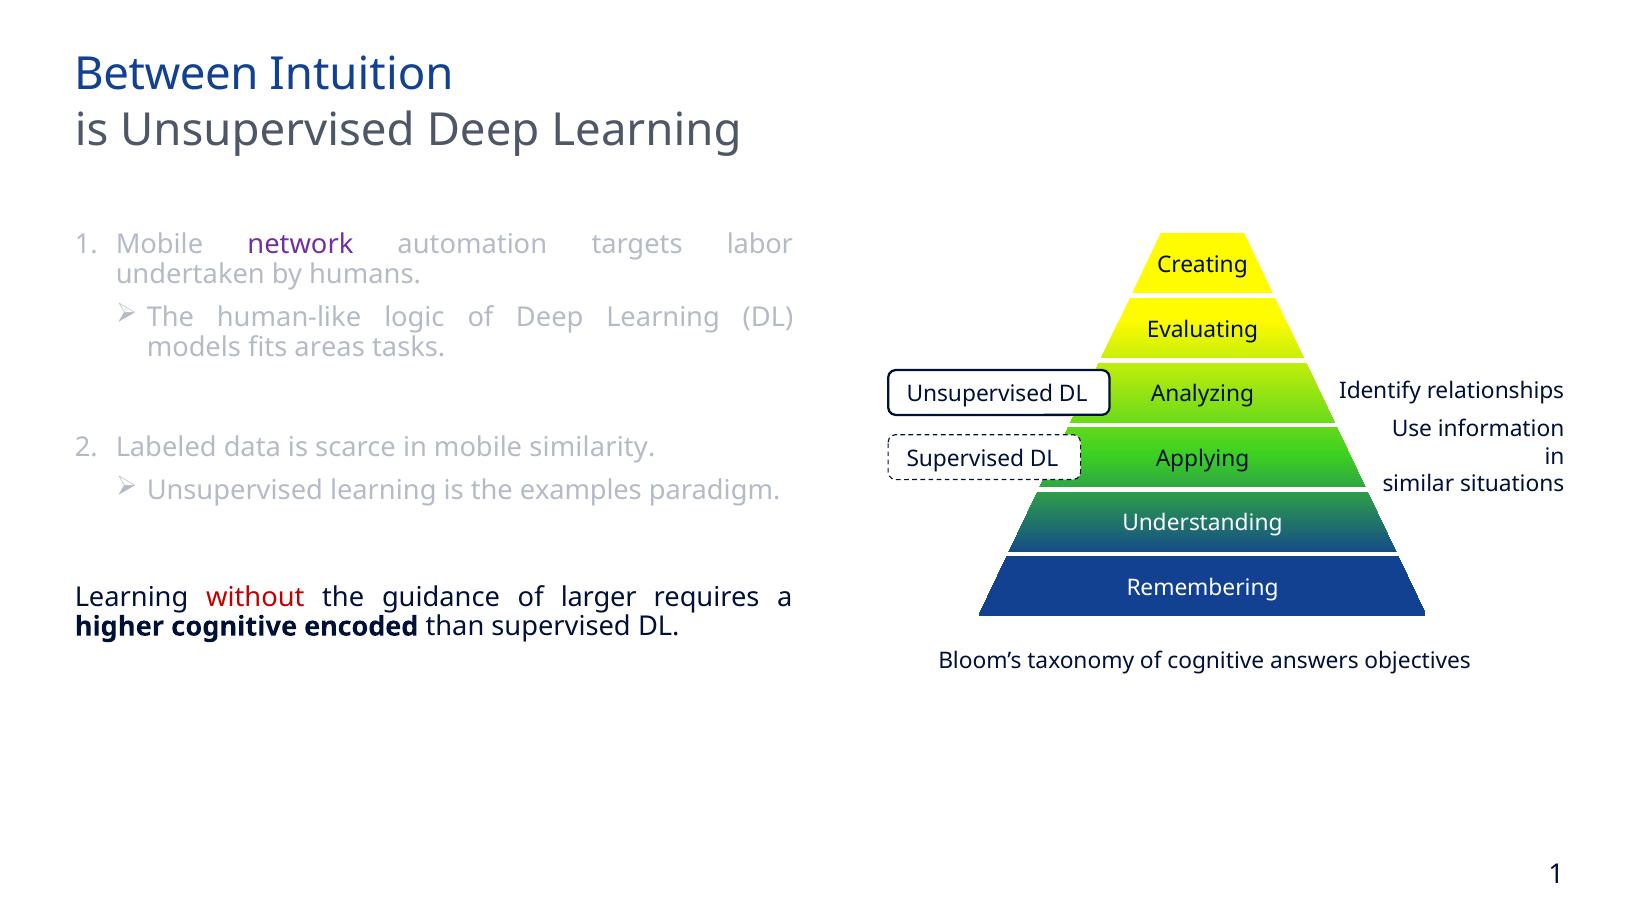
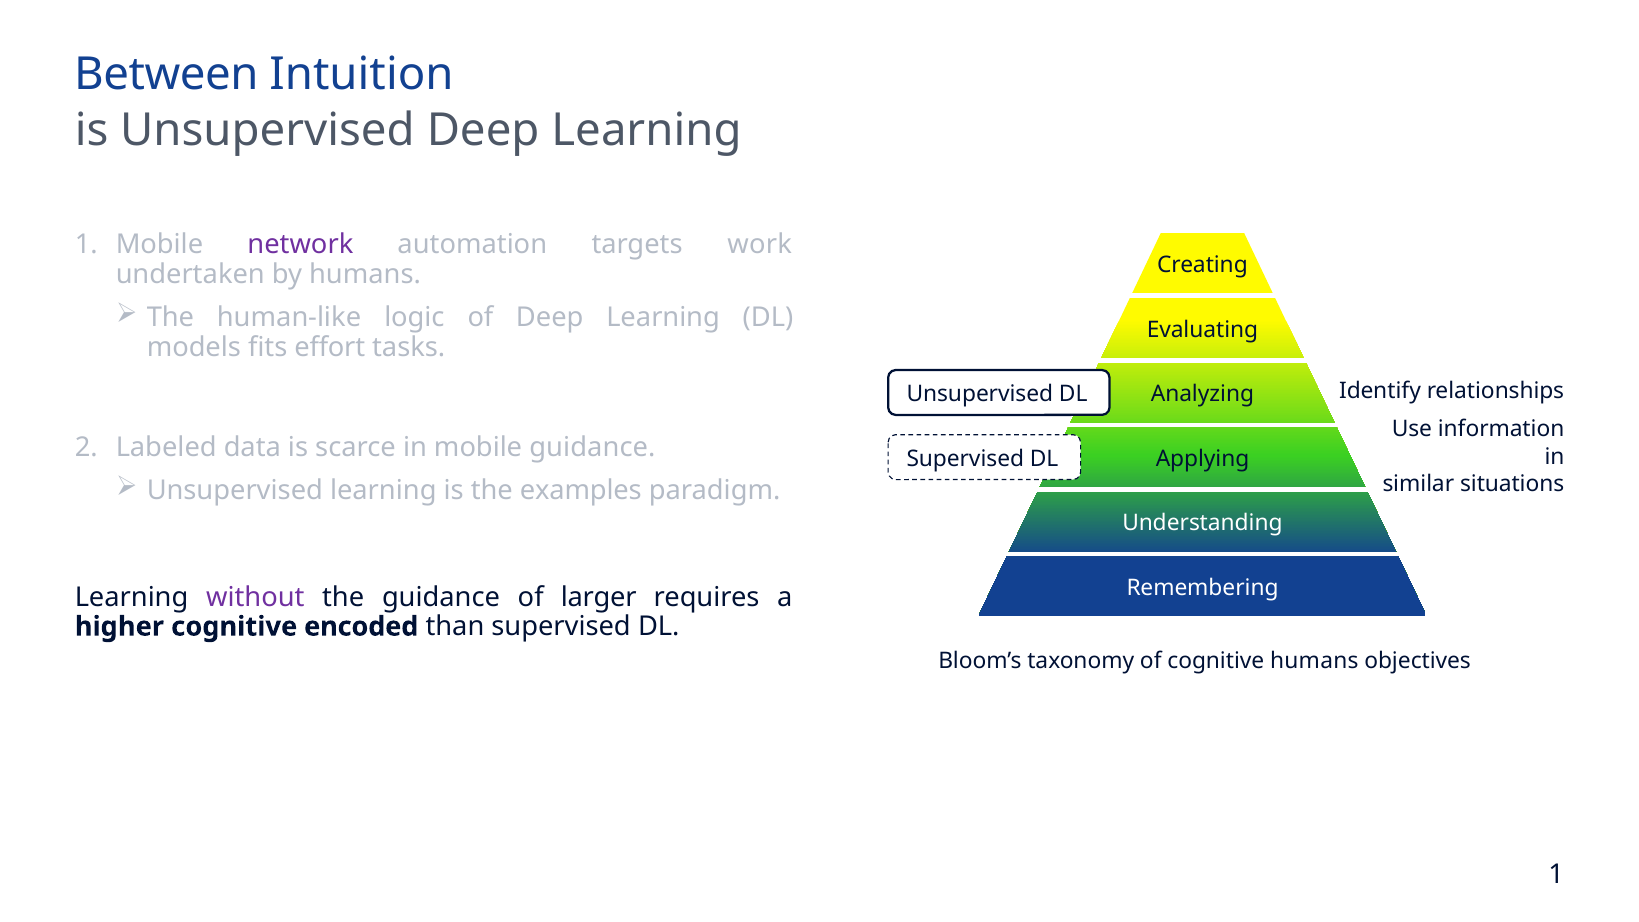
labor: labor -> work
areas: areas -> effort
mobile similarity: similarity -> guidance
without colour: red -> purple
cognitive answers: answers -> humans
